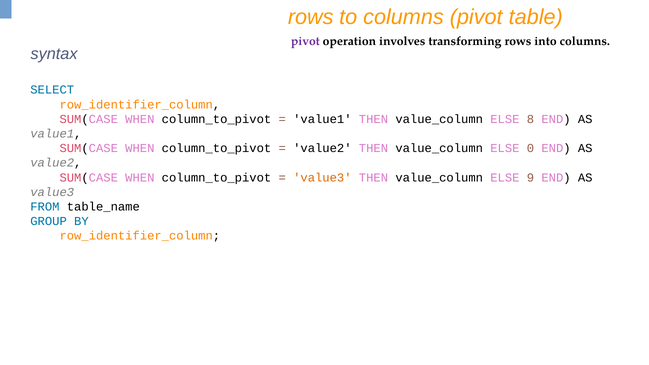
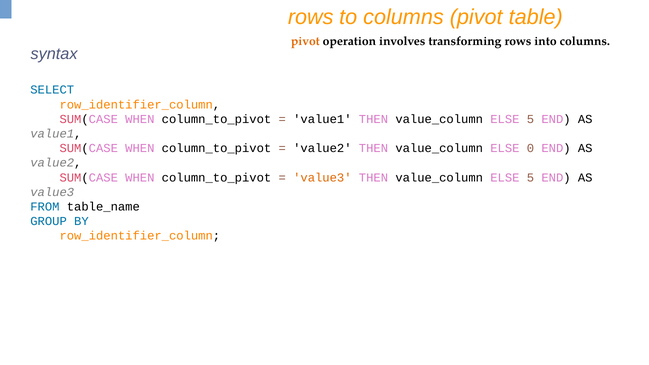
pivot at (305, 41) colour: purple -> orange
8 at (530, 119): 8 -> 5
9 at (530, 178): 9 -> 5
